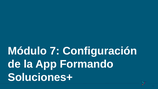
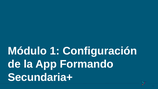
7: 7 -> 1
Soluciones+: Soluciones+ -> Secundaria+
